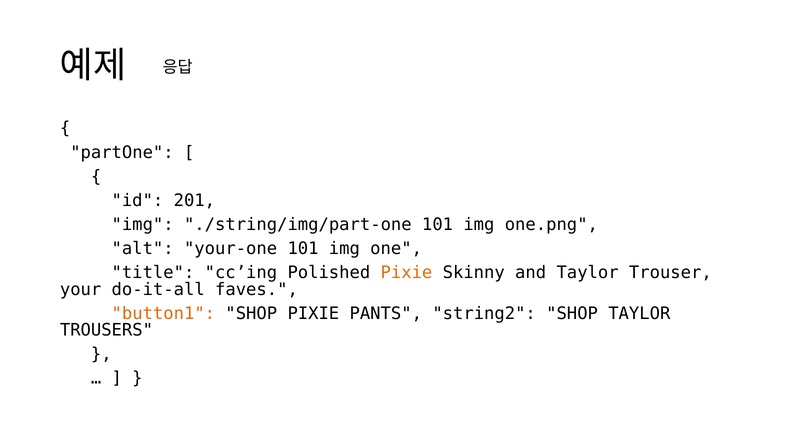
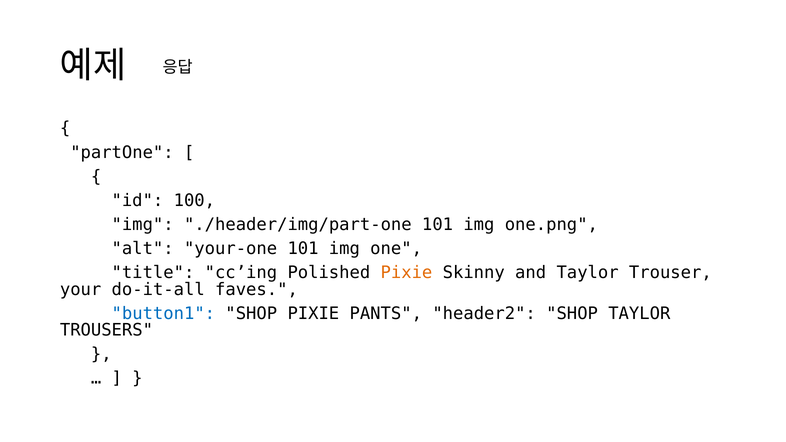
201: 201 -> 100
./string/img/part-one: ./string/img/part-one -> ./header/img/part-one
button1 colour: orange -> blue
string2: string2 -> header2
